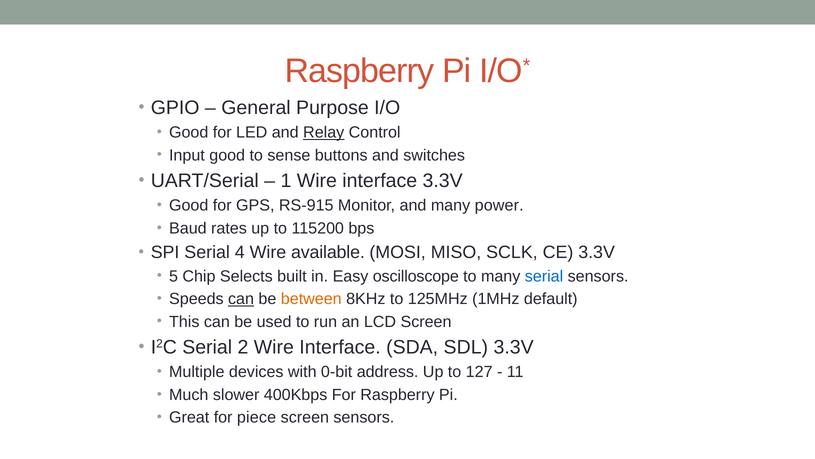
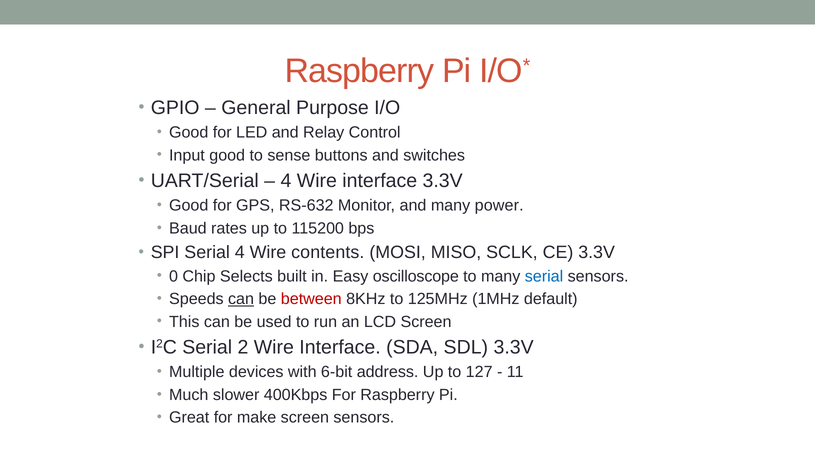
Relay underline: present -> none
1 at (286, 181): 1 -> 4
RS-915: RS-915 -> RS-632
available: available -> contents
5: 5 -> 0
between colour: orange -> red
0-bit: 0-bit -> 6-bit
piece: piece -> make
